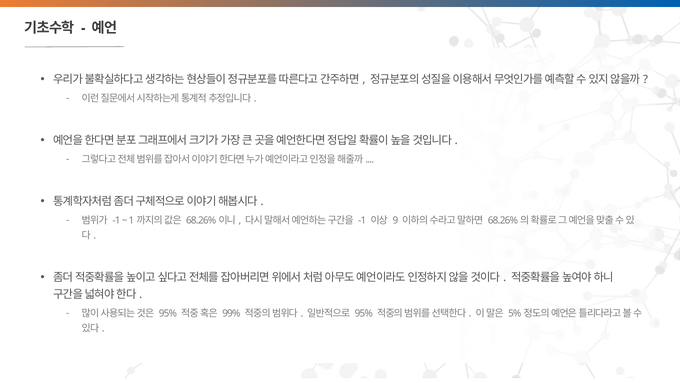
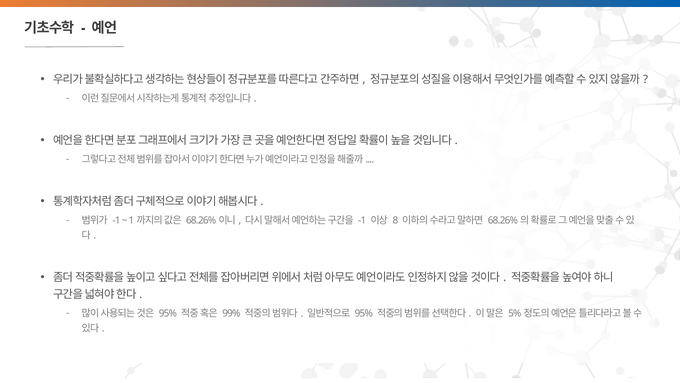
9: 9 -> 8
